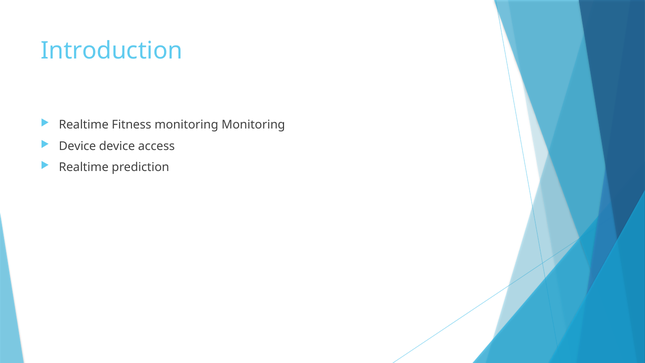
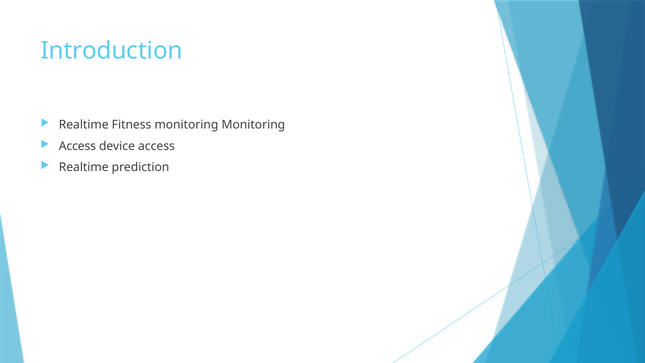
Device at (77, 146): Device -> Access
